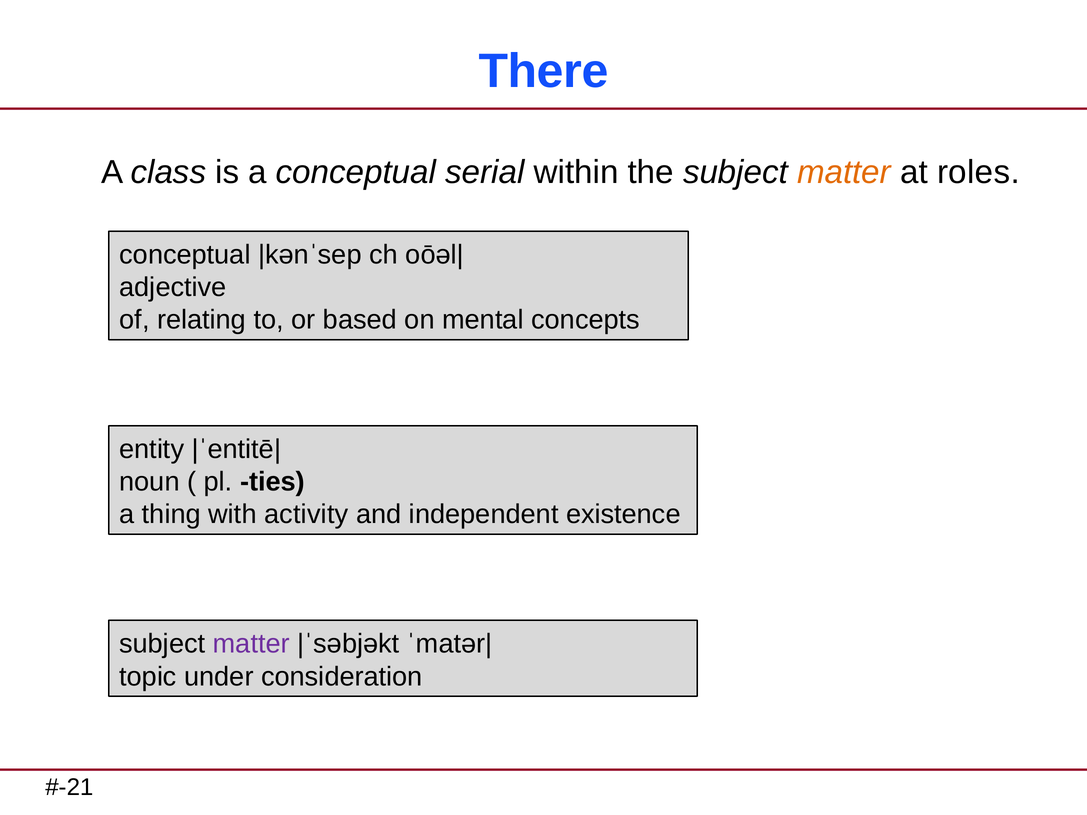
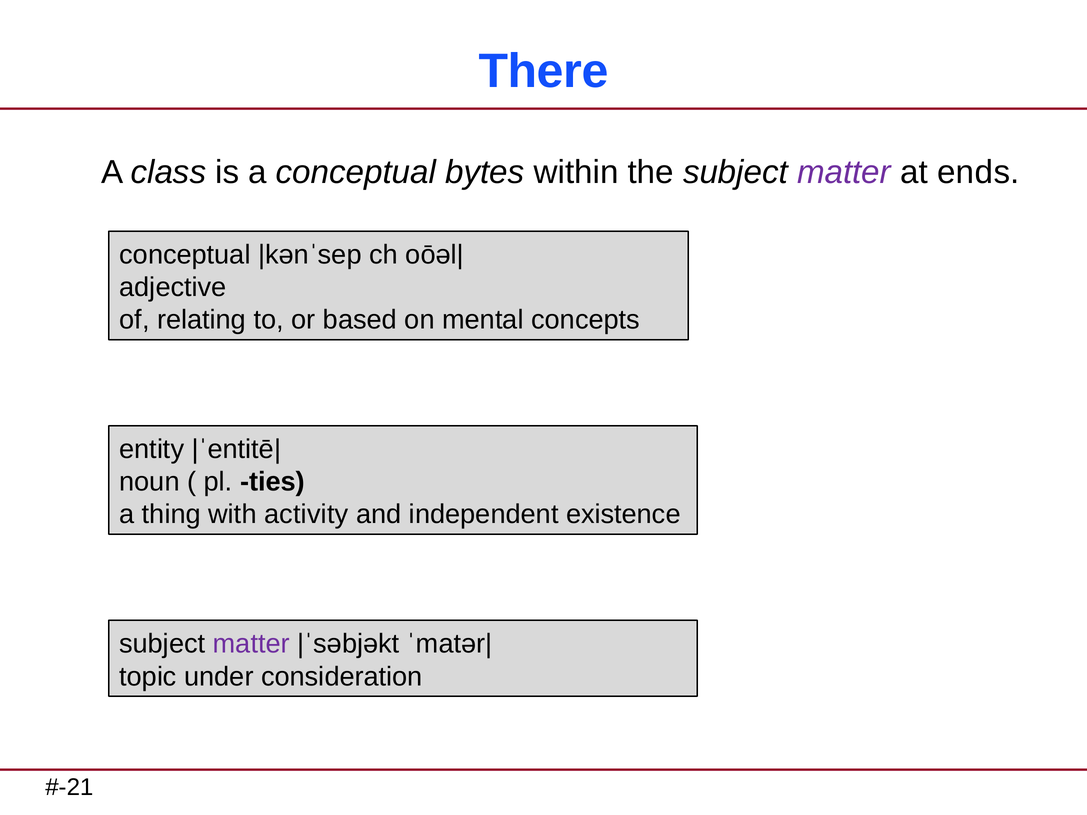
serial: serial -> bytes
matter at (844, 172) colour: orange -> purple
roles: roles -> ends
